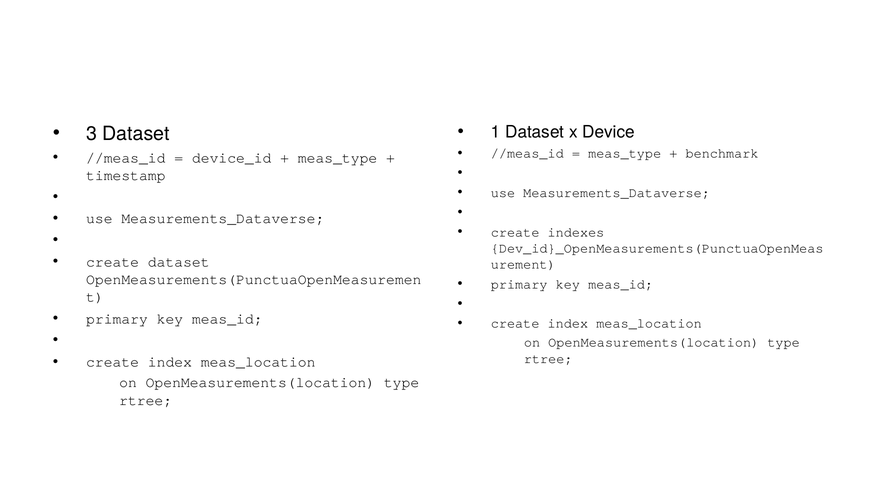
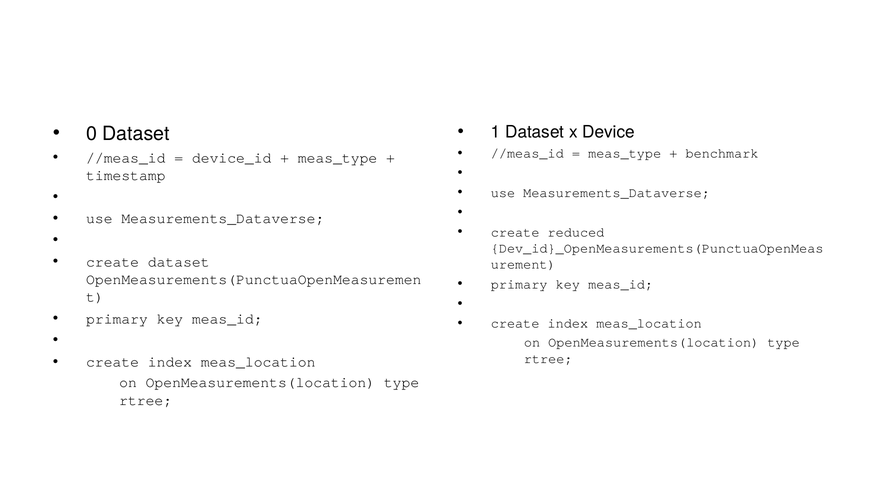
3: 3 -> 0
indexes: indexes -> reduced
